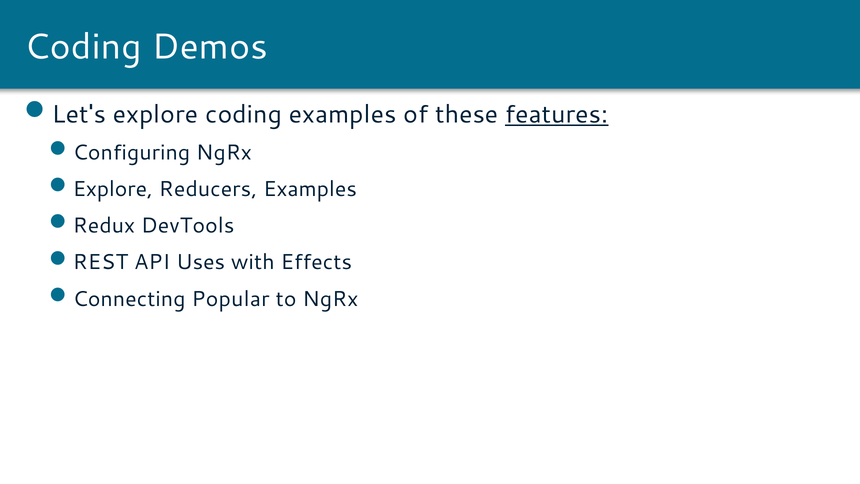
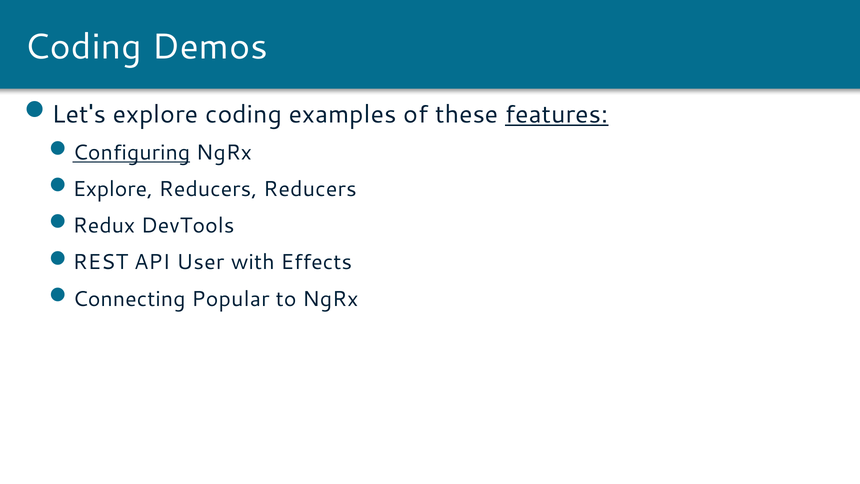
Configuring underline: none -> present
Reducers Examples: Examples -> Reducers
Uses: Uses -> User
